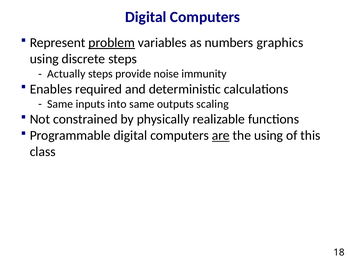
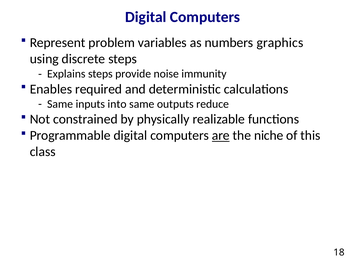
problem underline: present -> none
Actually: Actually -> Explains
scaling: scaling -> reduce
the using: using -> niche
